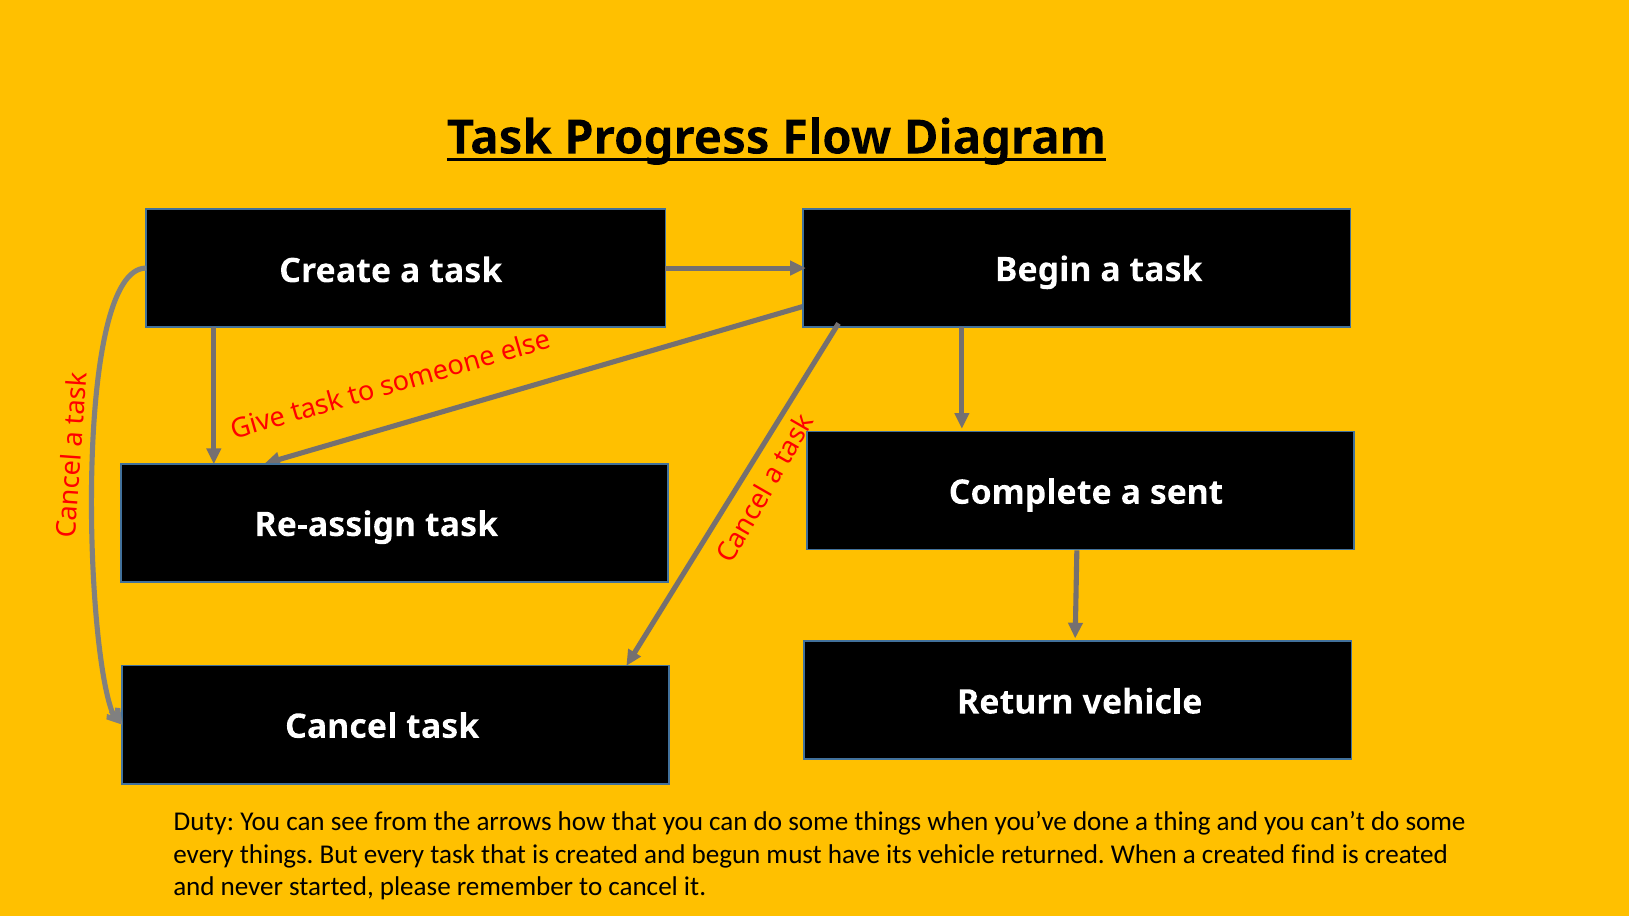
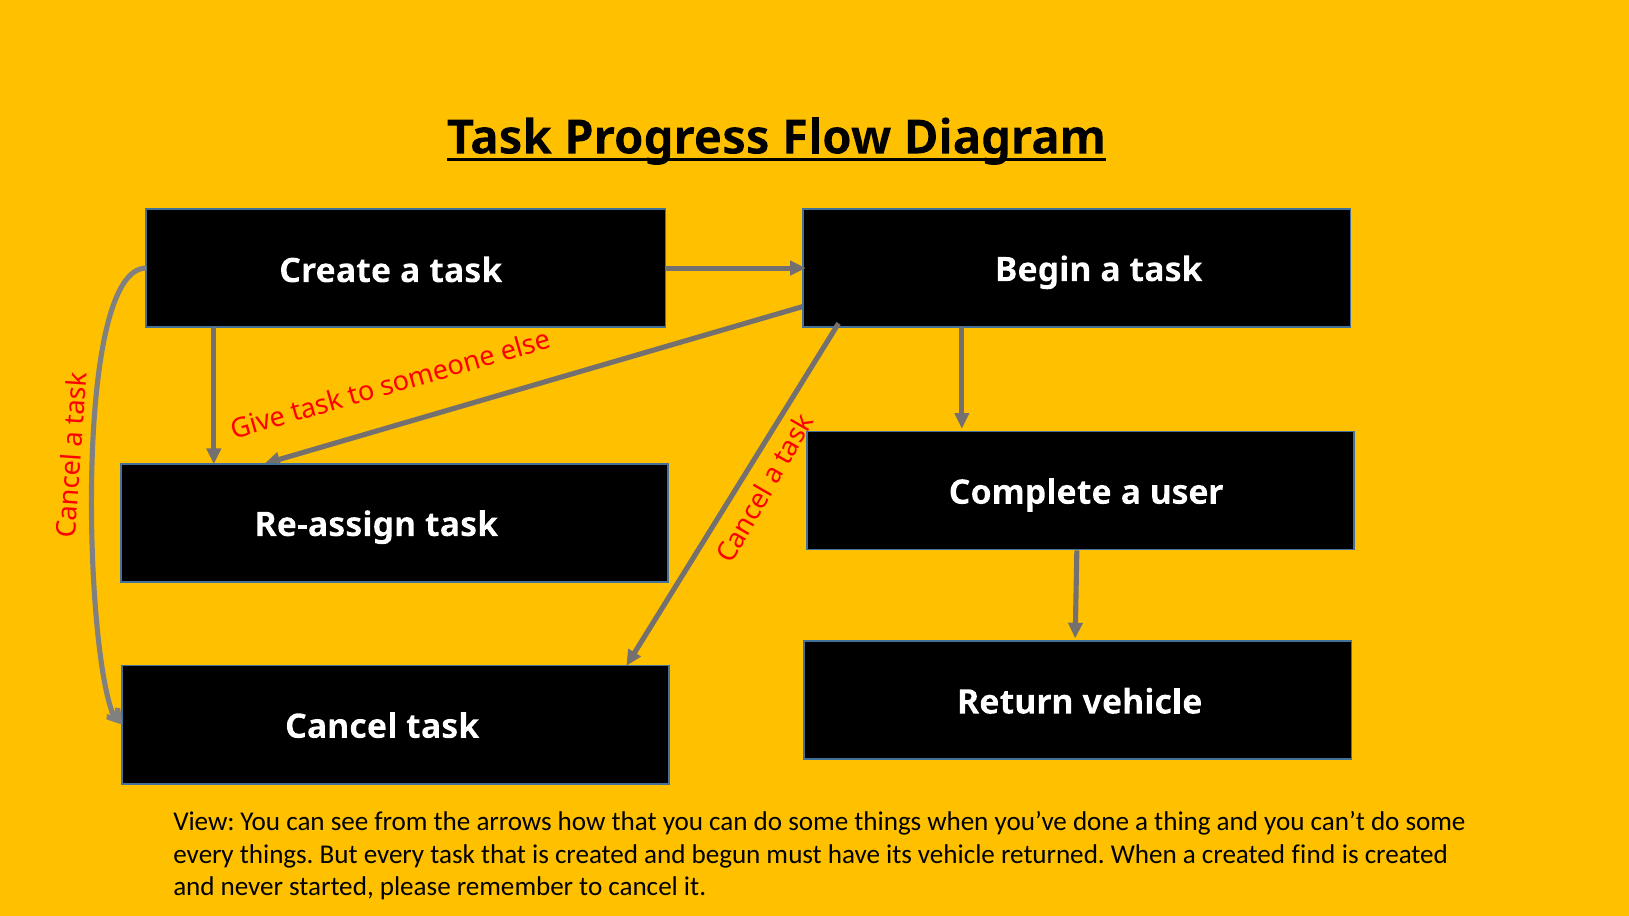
sent: sent -> user
Duty: Duty -> View
